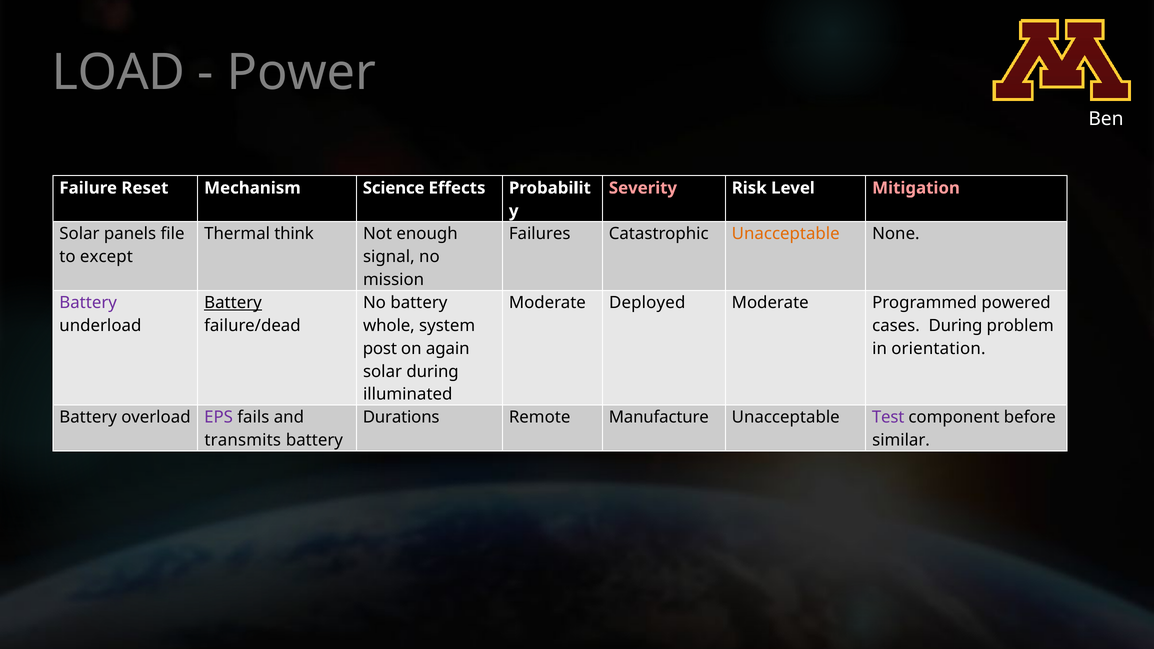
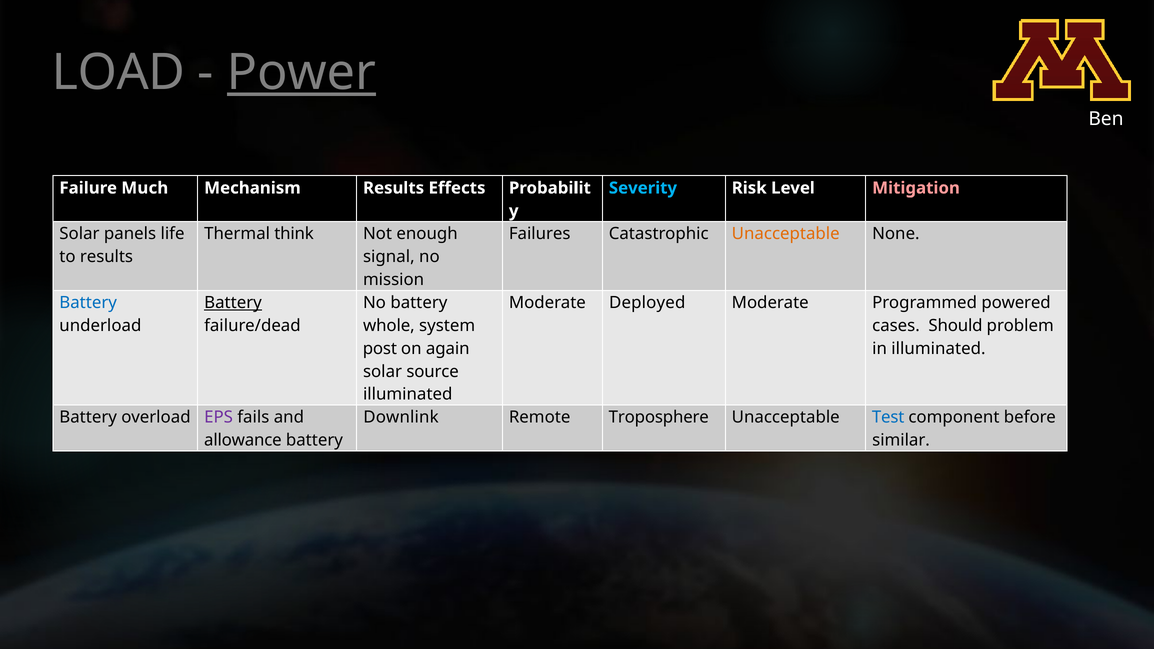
Power underline: none -> present
Reset: Reset -> Much
Mechanism Science: Science -> Results
Severity colour: pink -> light blue
file: file -> life
to except: except -> results
Battery at (88, 303) colour: purple -> blue
cases During: During -> Should
in orientation: orientation -> illuminated
solar during: during -> source
Durations: Durations -> Downlink
Manufacture: Manufacture -> Troposphere
Test colour: purple -> blue
transmits: transmits -> allowance
